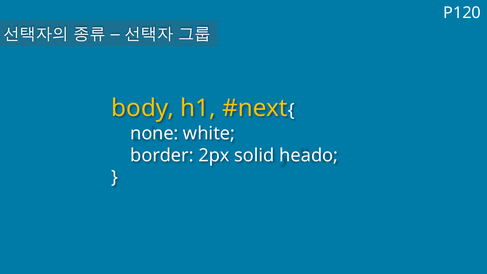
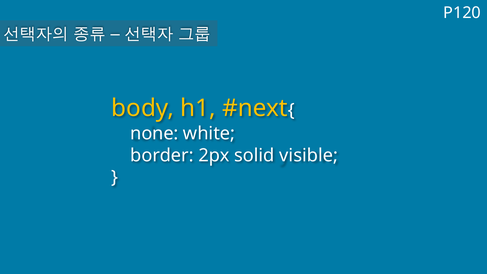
heado: heado -> visible
